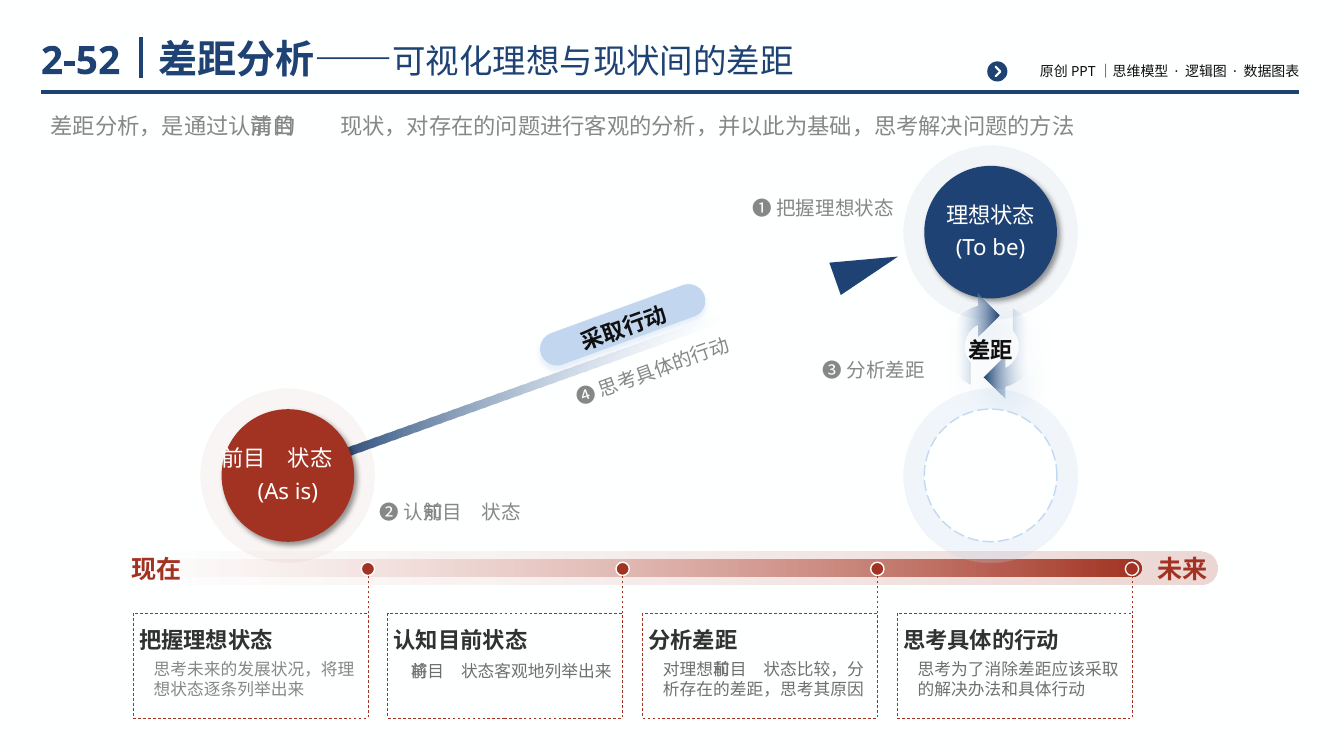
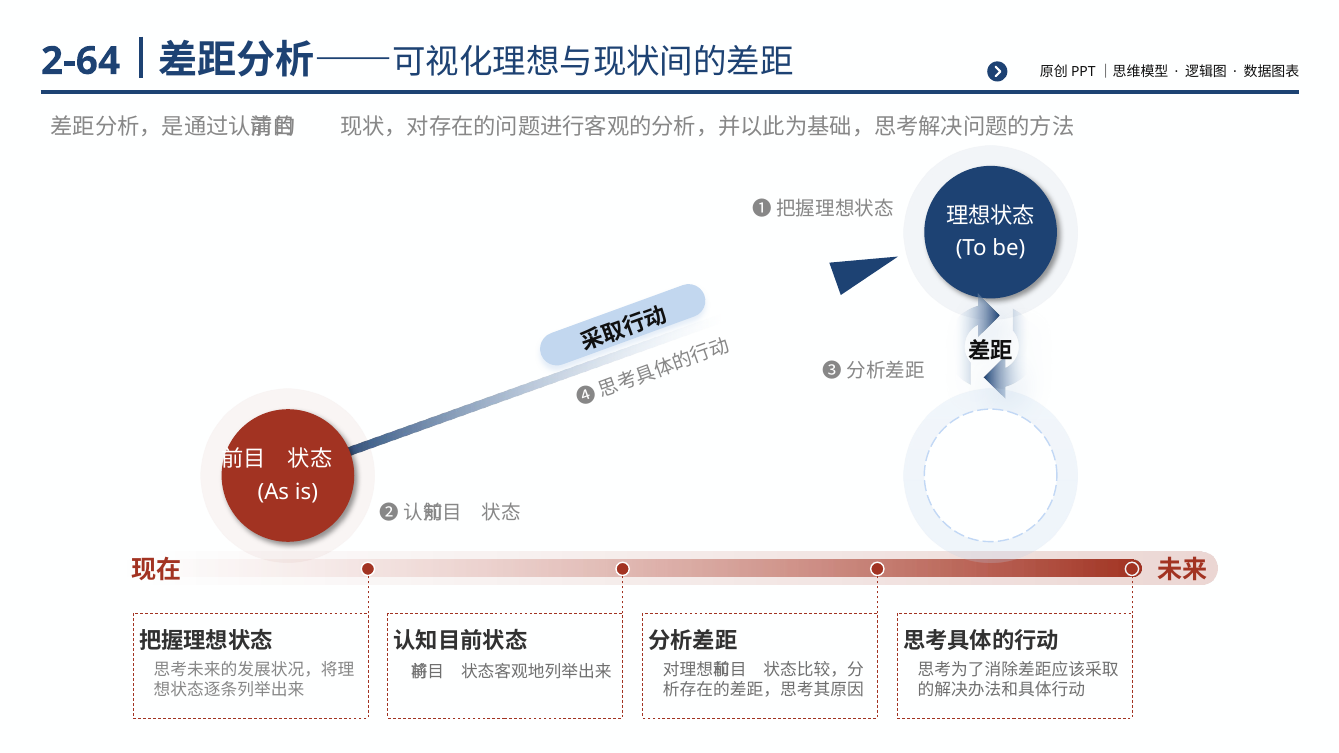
2-52: 2-52 -> 2-64
